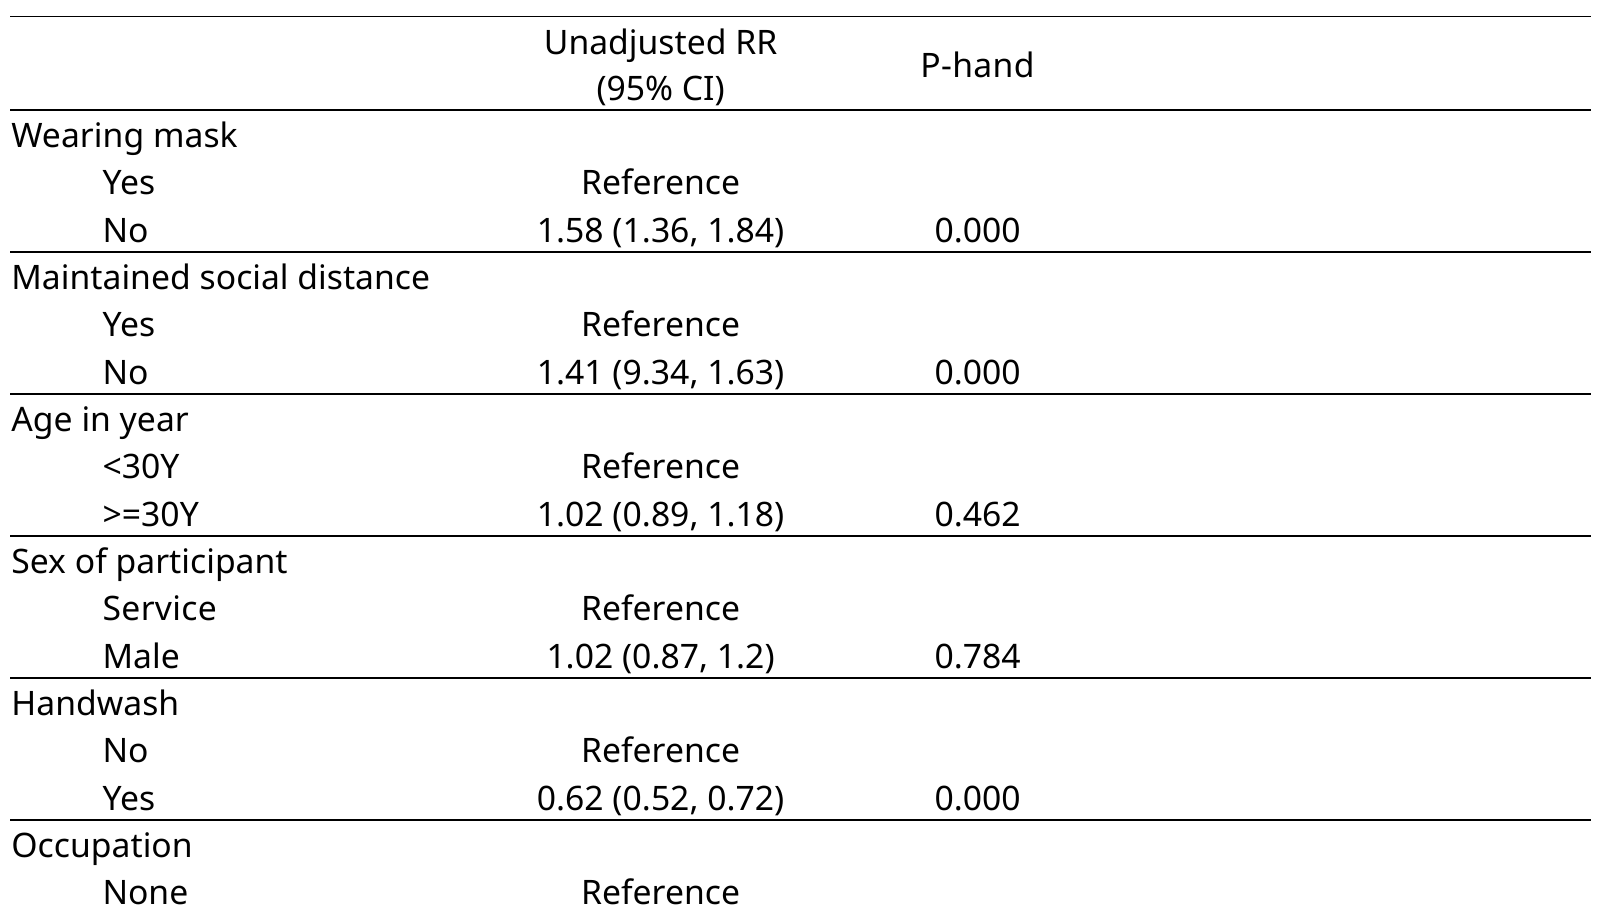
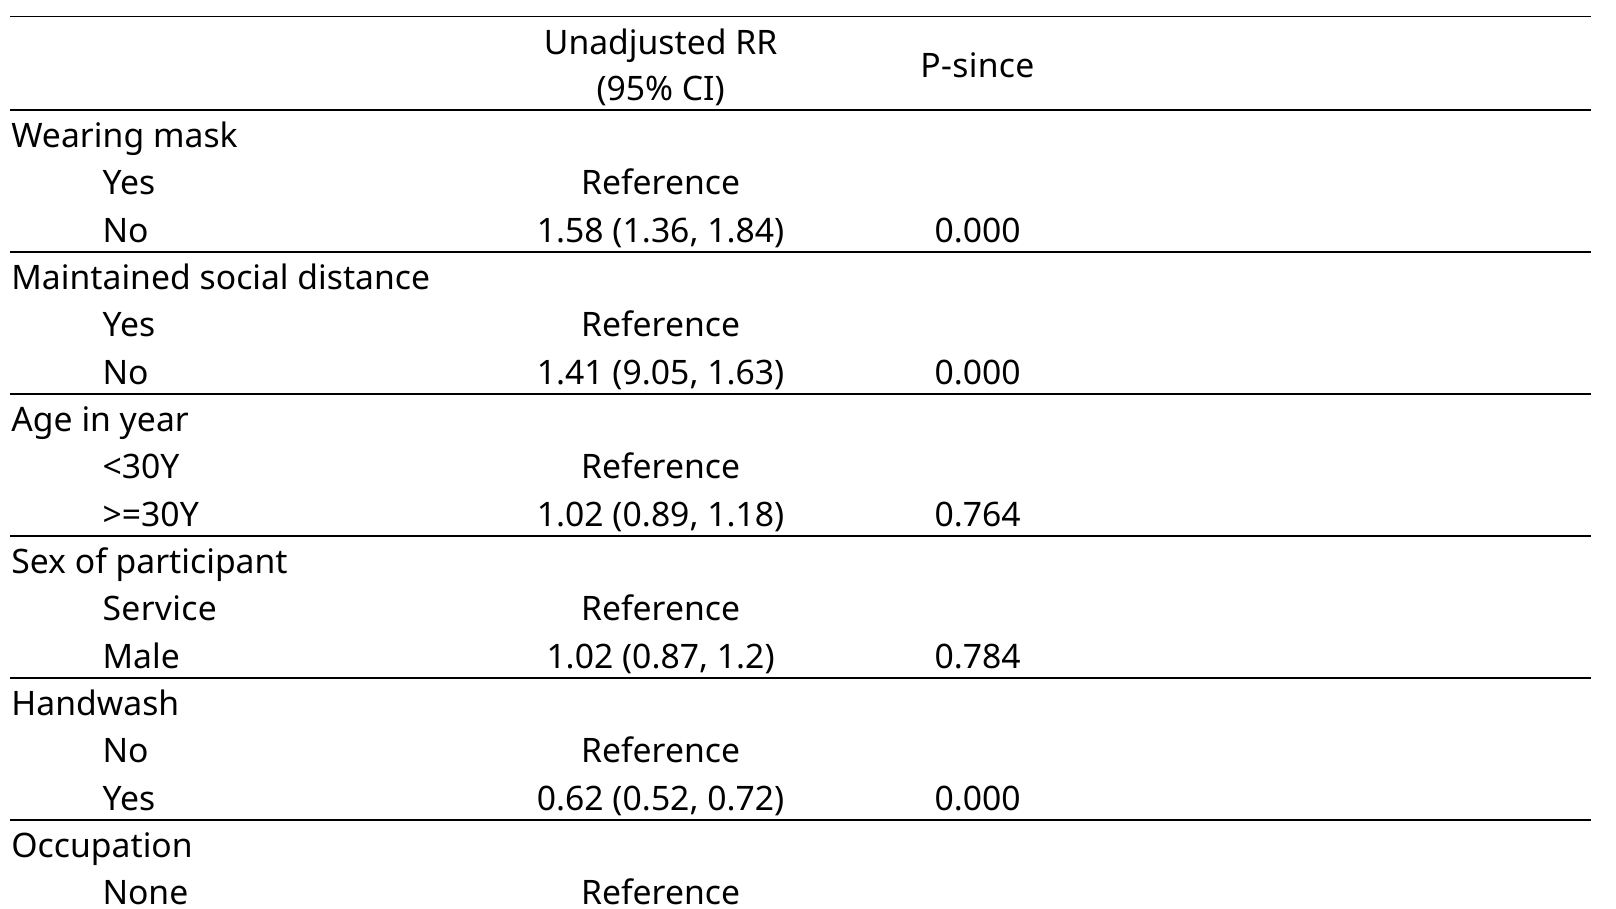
P-hand: P-hand -> P-since
9.34: 9.34 -> 9.05
0.462: 0.462 -> 0.764
